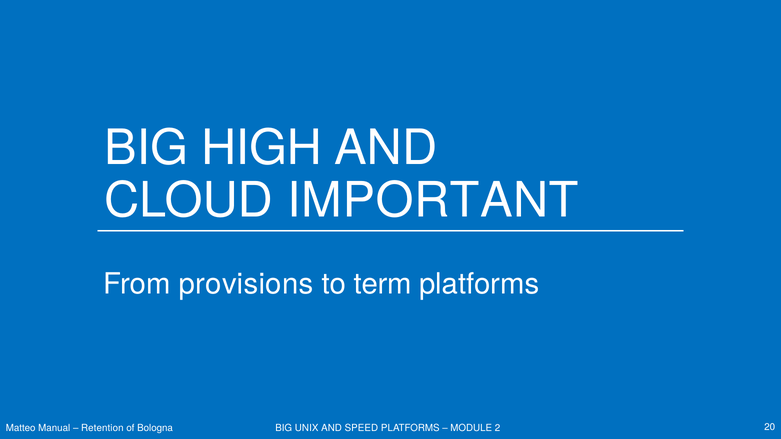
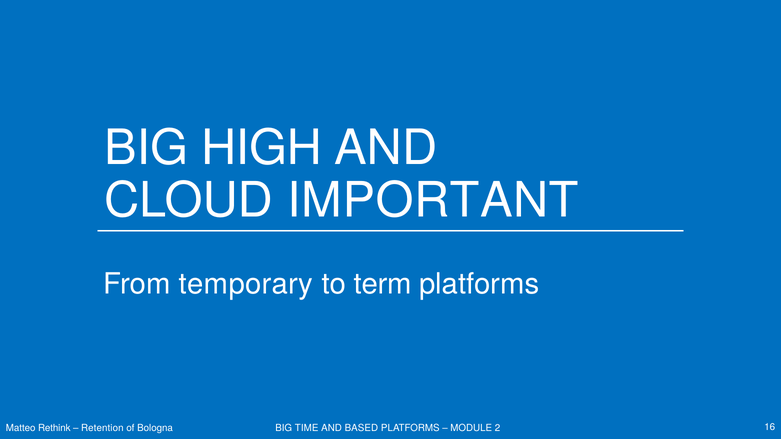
provisions: provisions -> temporary
Manual: Manual -> Rethink
UNIX: UNIX -> TIME
SPEED: SPEED -> BASED
20: 20 -> 16
